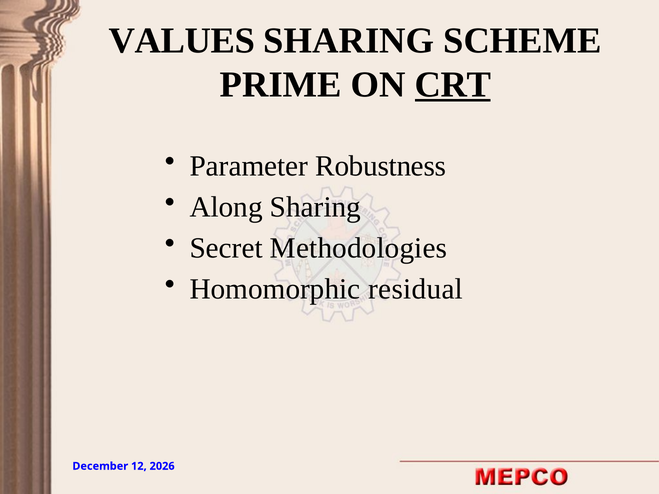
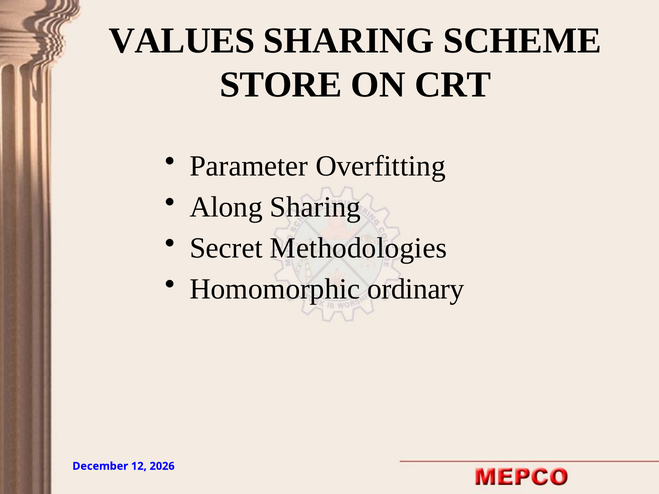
PRIME: PRIME -> STORE
CRT underline: present -> none
Robustness: Robustness -> Overfitting
residual: residual -> ordinary
